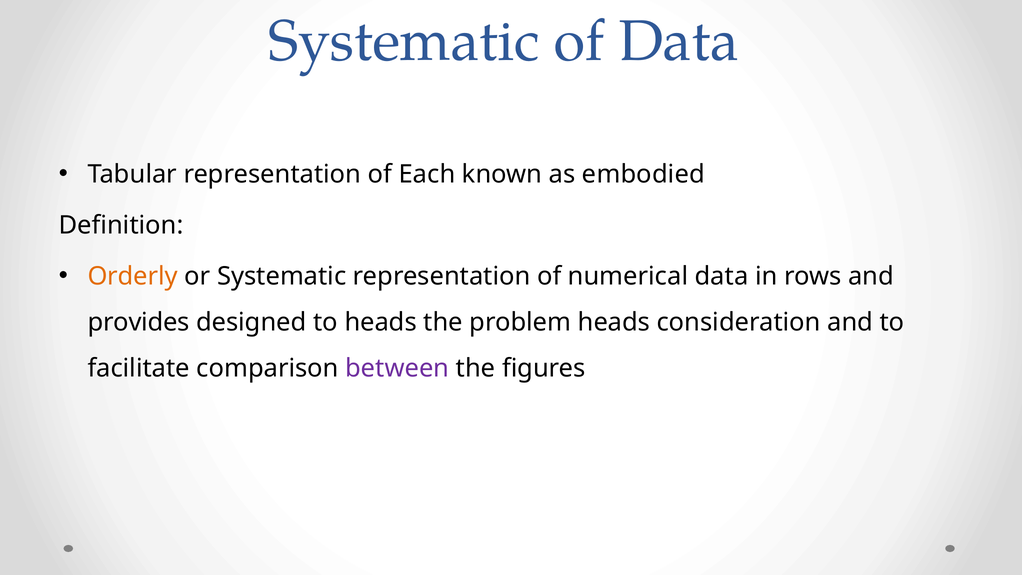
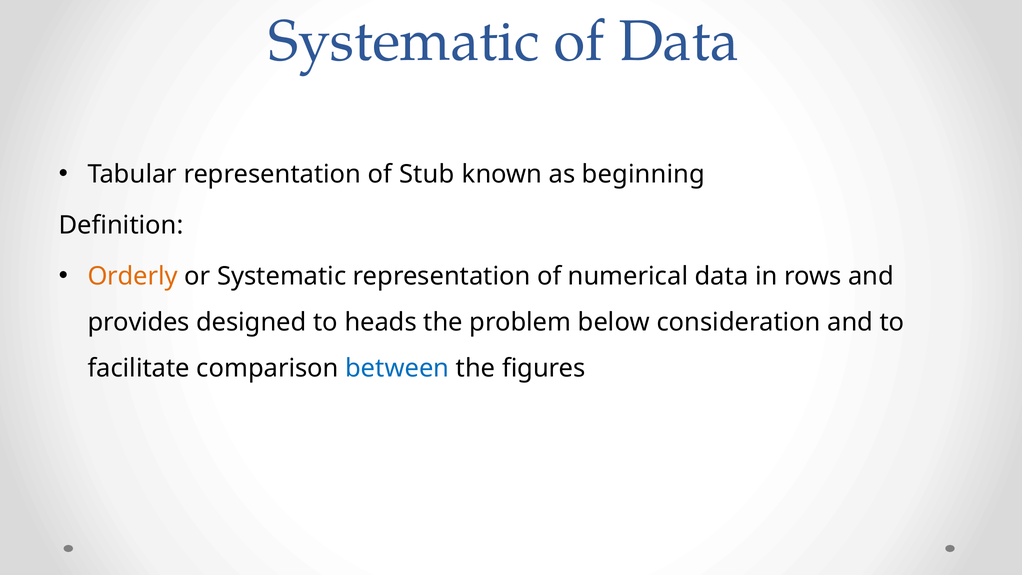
Each: Each -> Stub
embodied: embodied -> beginning
problem heads: heads -> below
between colour: purple -> blue
